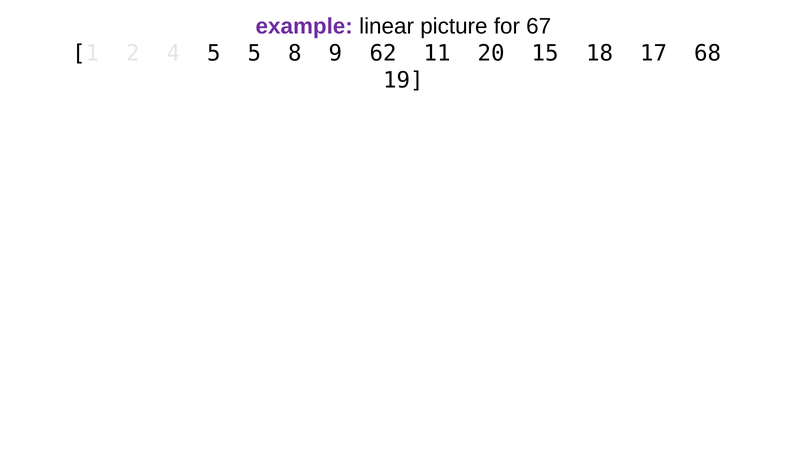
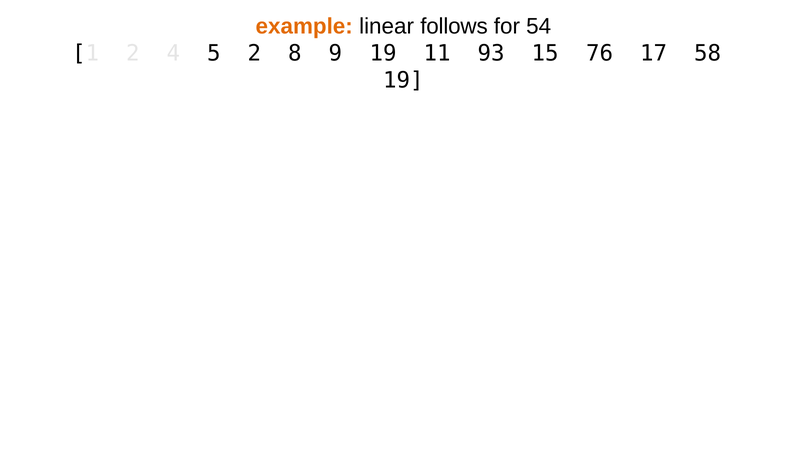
example colour: purple -> orange
picture: picture -> follows
67: 67 -> 54
5 5: 5 -> 2
9 62: 62 -> 19
20: 20 -> 93
18: 18 -> 76
68: 68 -> 58
